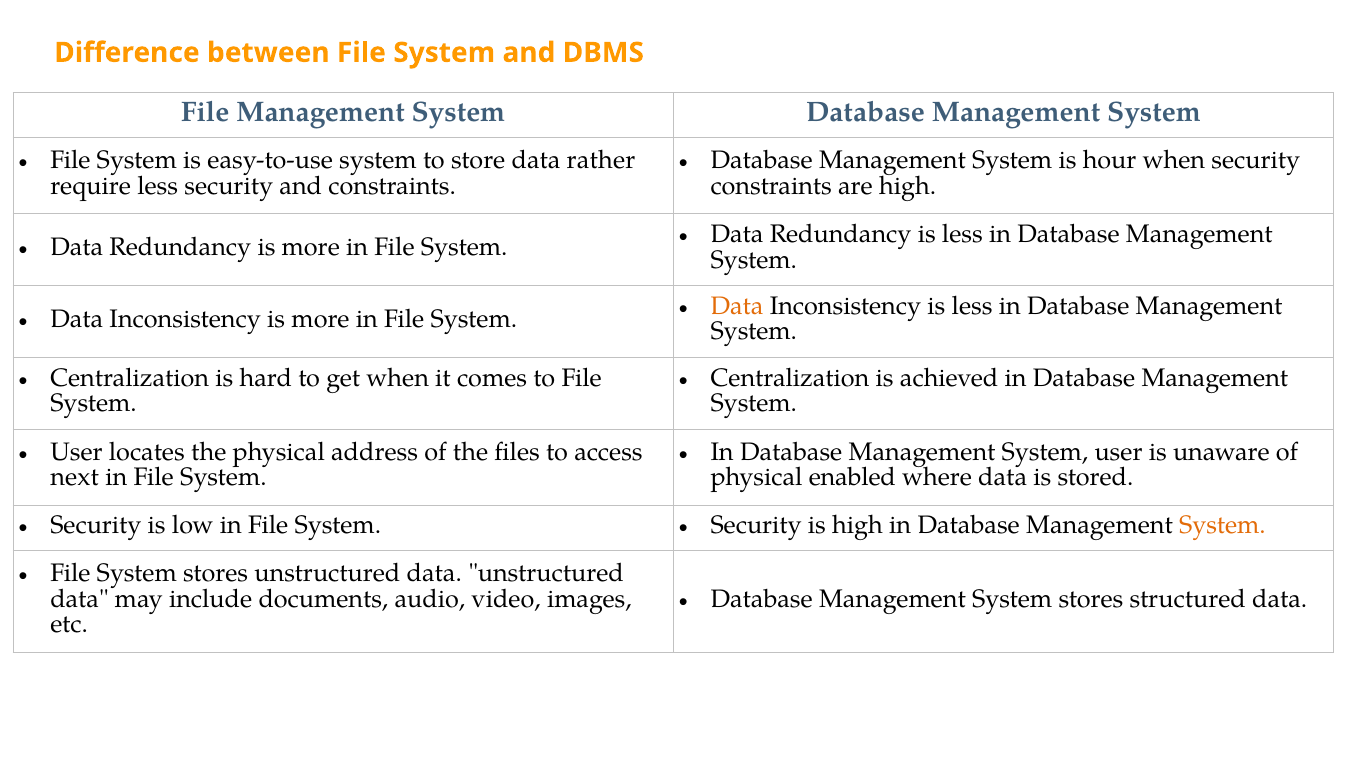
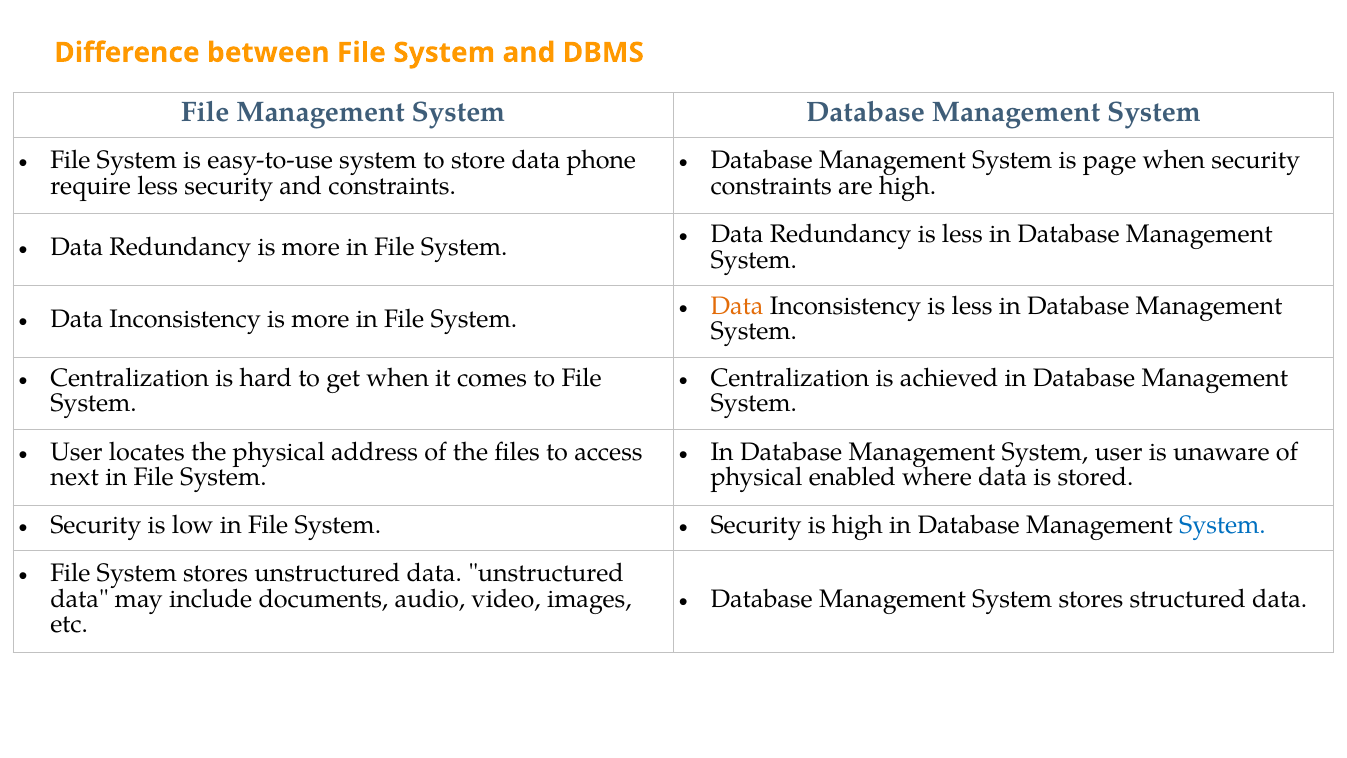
rather: rather -> phone
hour: hour -> page
System at (1222, 525) colour: orange -> blue
